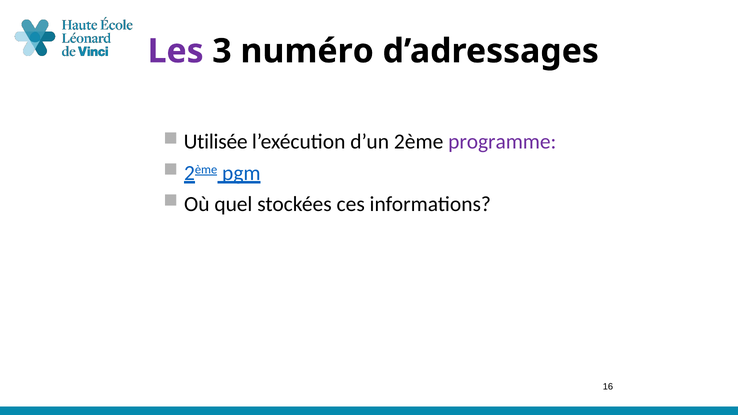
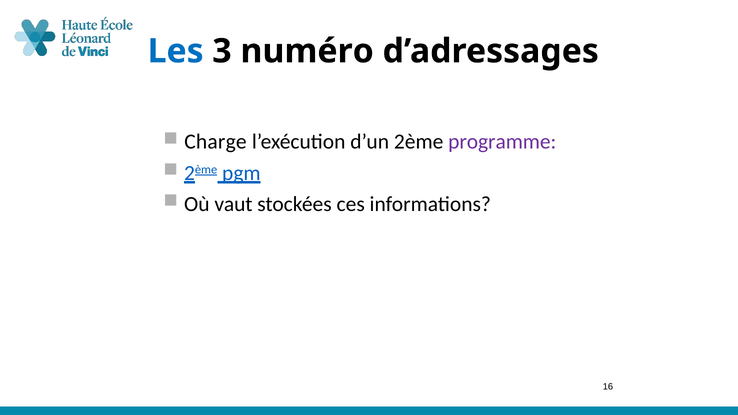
Les colour: purple -> blue
Utilisée: Utilisée -> Charge
quel: quel -> vaut
